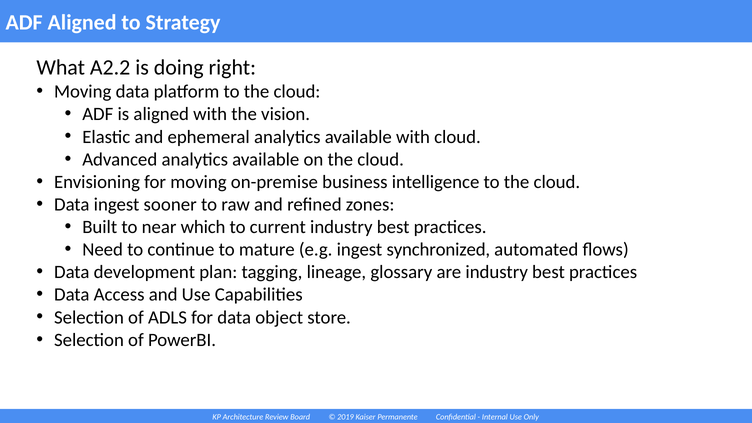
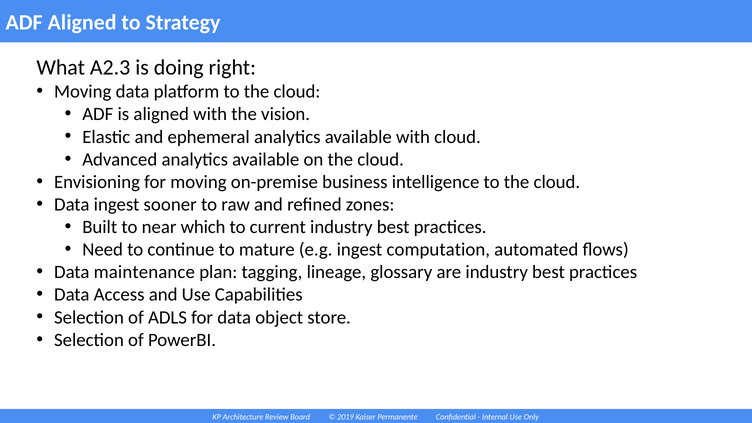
A2.2: A2.2 -> A2.3
synchronized: synchronized -> computation
development: development -> maintenance
